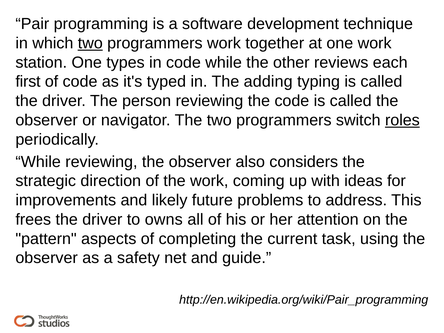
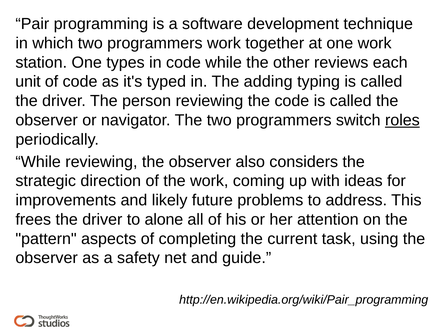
two at (90, 43) underline: present -> none
first: first -> unit
owns: owns -> alone
